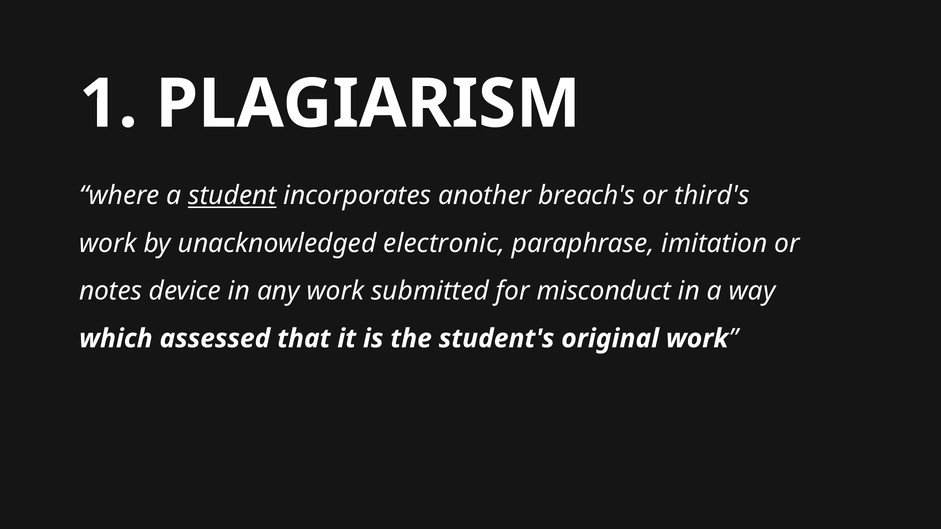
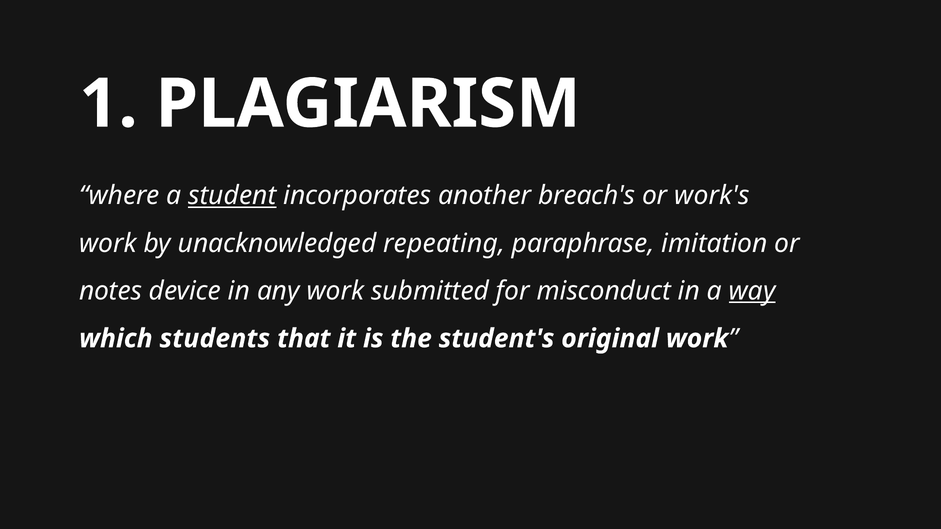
third's: third's -> work's
electronic: electronic -> repeating
way underline: none -> present
assessed: assessed -> students
